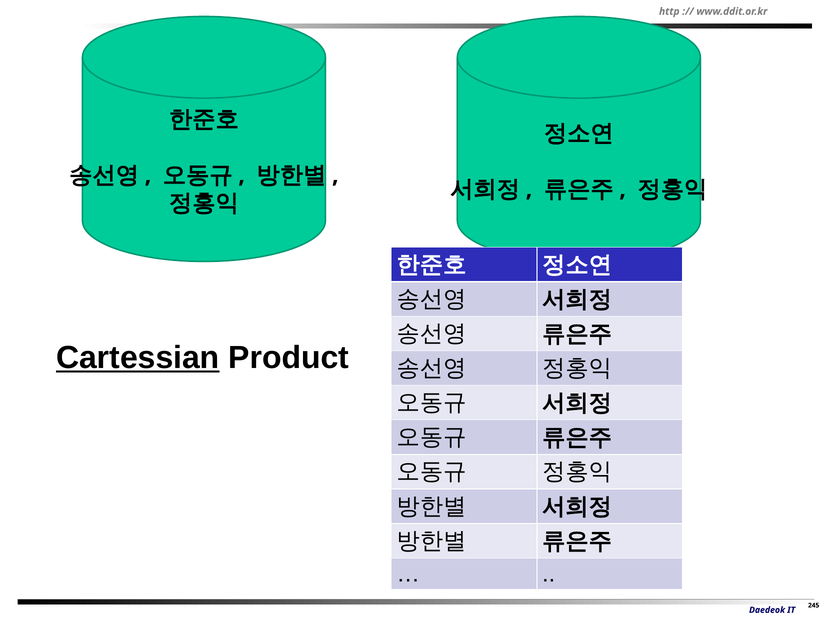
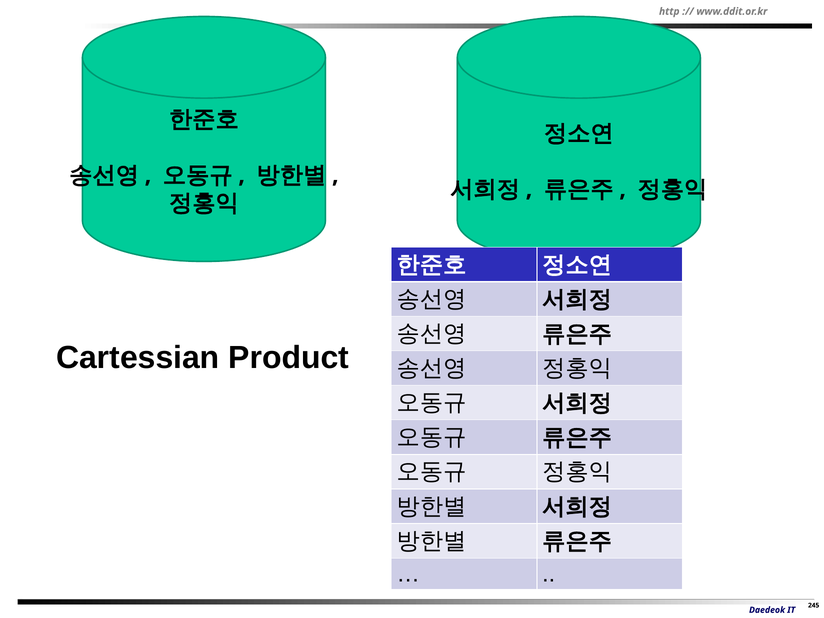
Cartessian underline: present -> none
